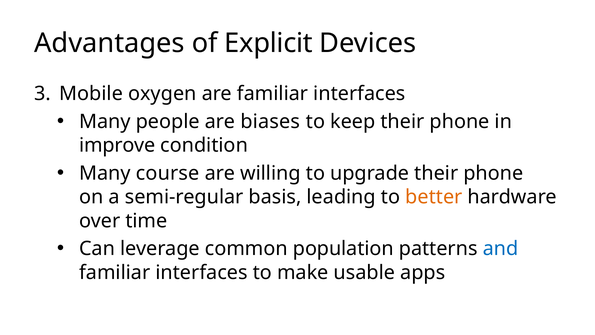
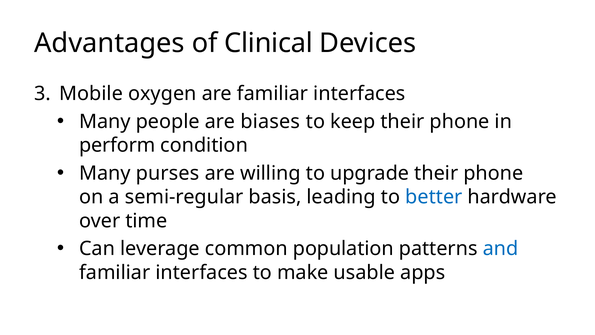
Explicit: Explicit -> Clinical
improve: improve -> perform
course: course -> purses
better colour: orange -> blue
